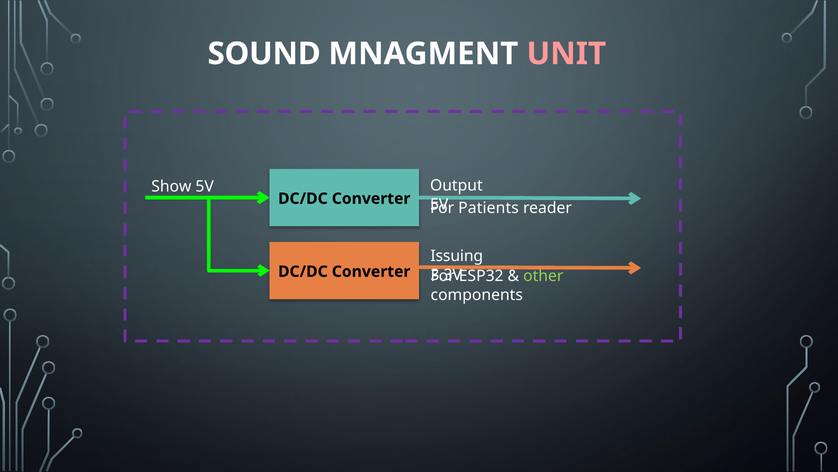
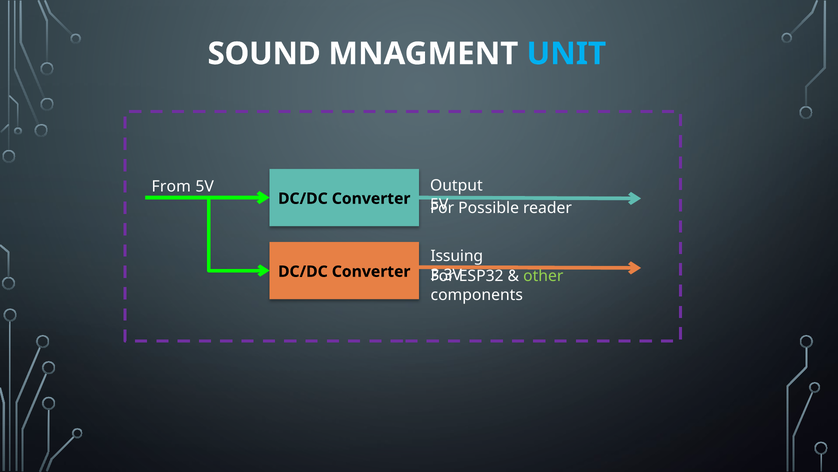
UNIT colour: pink -> light blue
Show: Show -> From
Patients: Patients -> Possible
